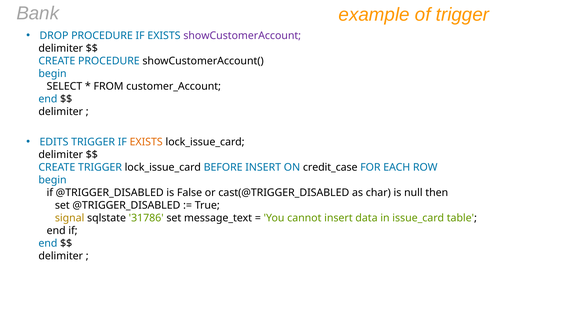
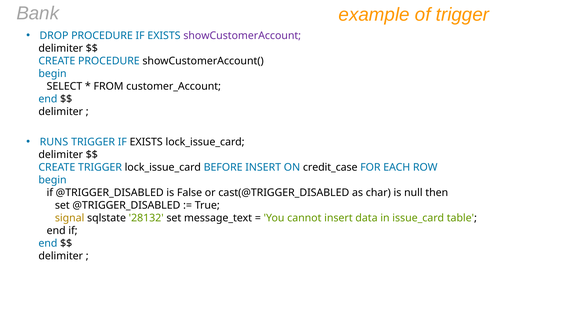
EDITS: EDITS -> RUNS
EXISTS at (146, 142) colour: orange -> black
31786: 31786 -> 28132
